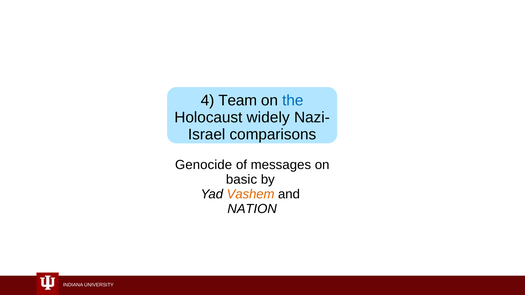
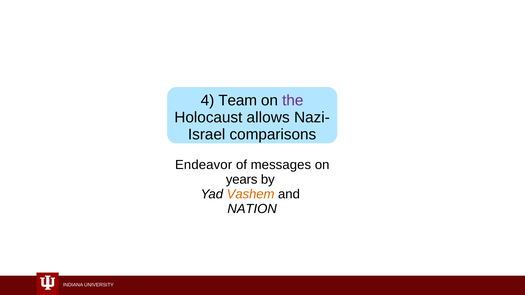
the colour: blue -> purple
widely: widely -> allows
Genocide: Genocide -> Endeavor
basic: basic -> years
